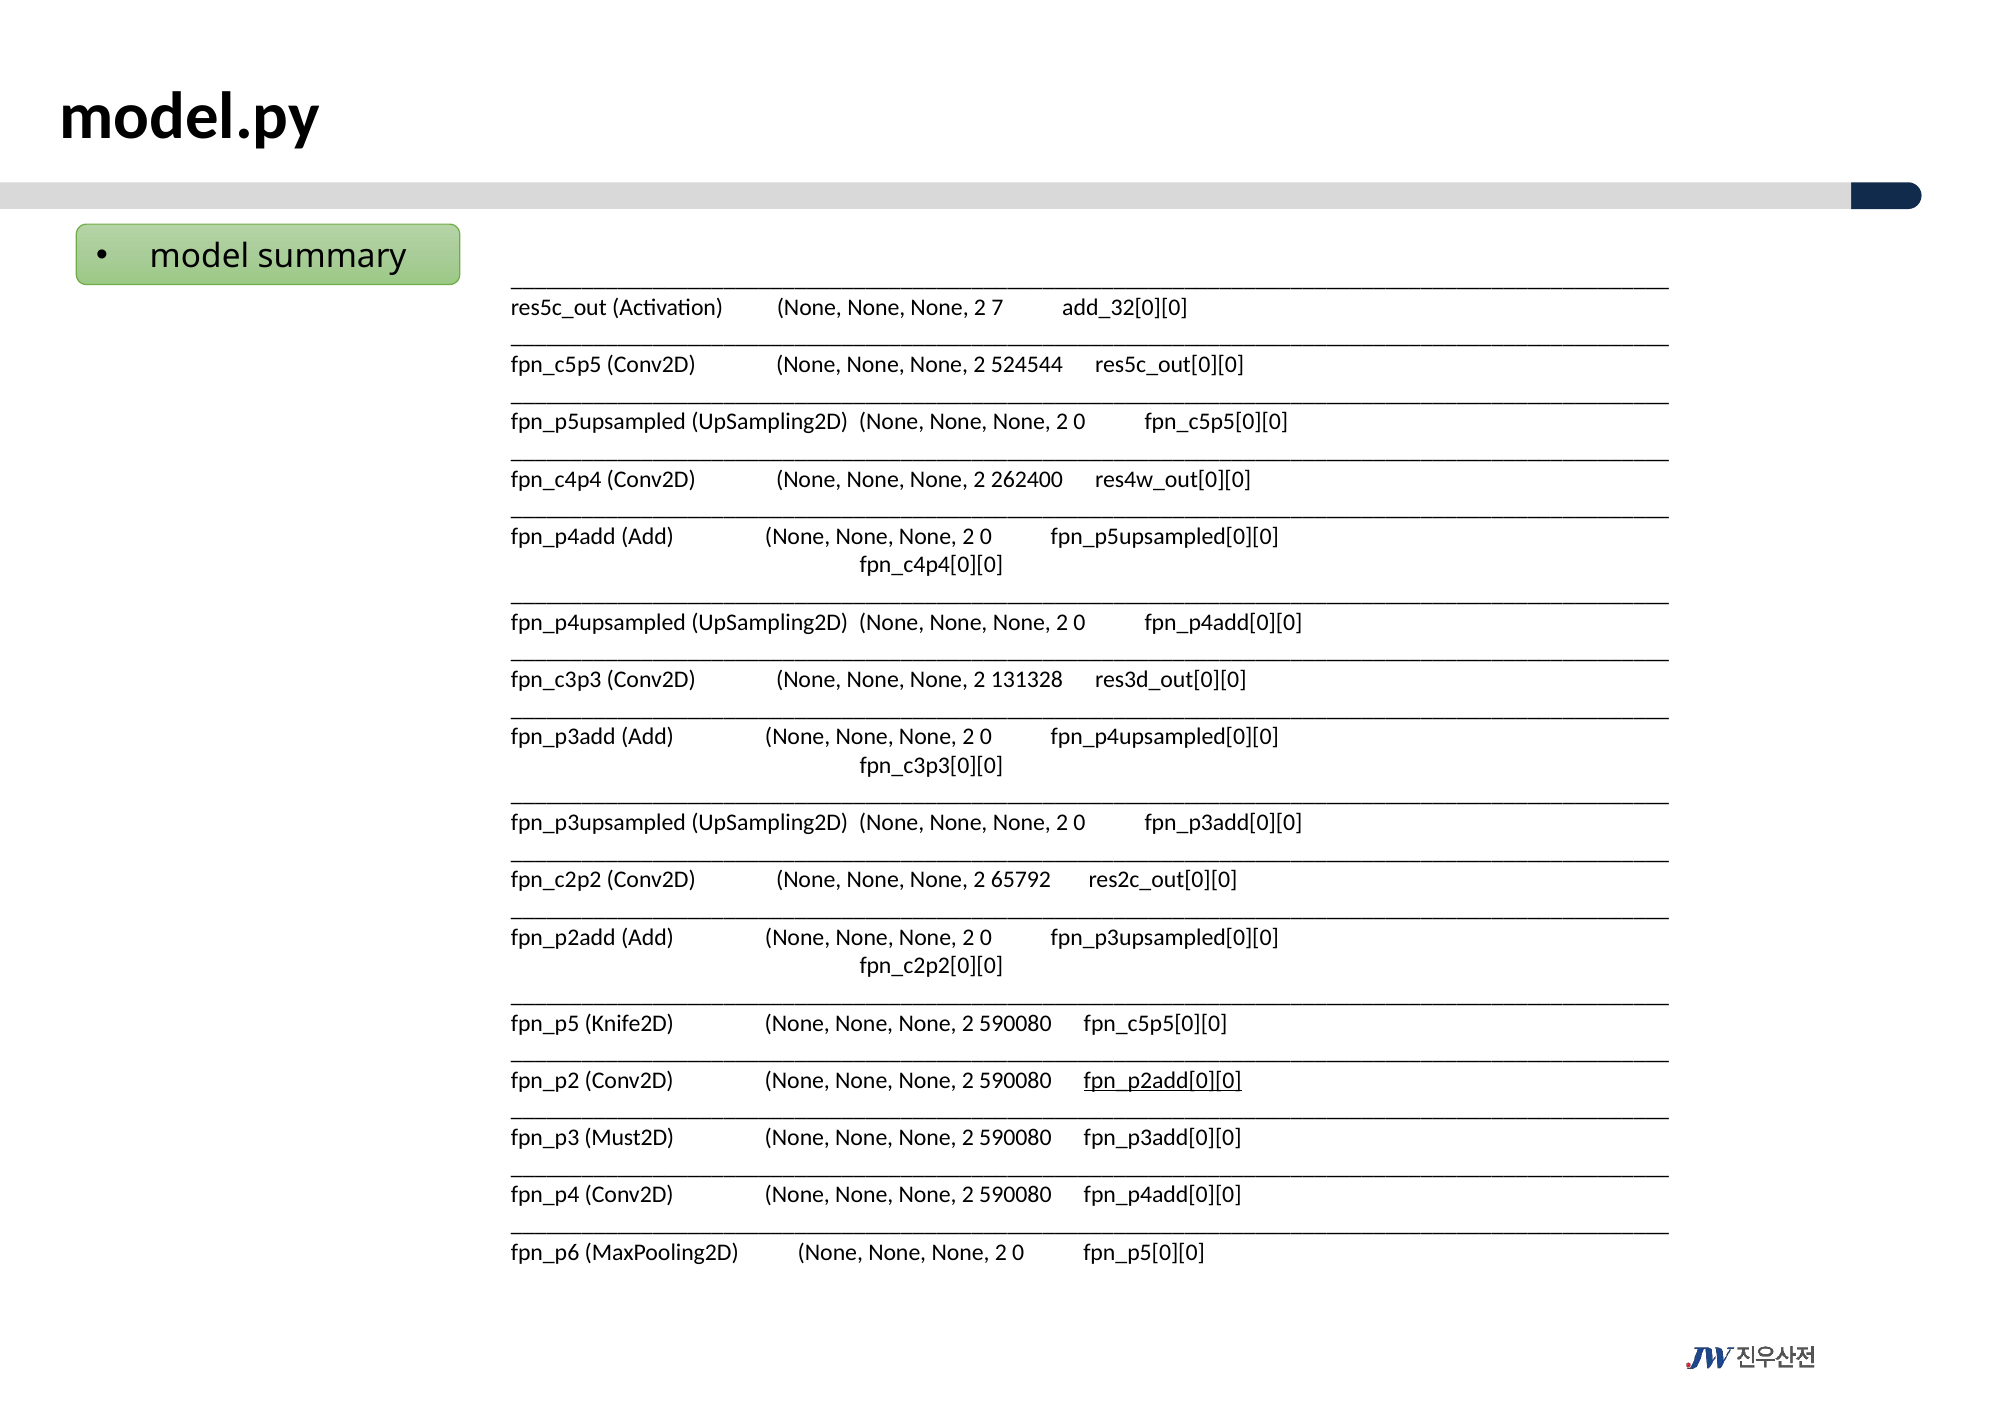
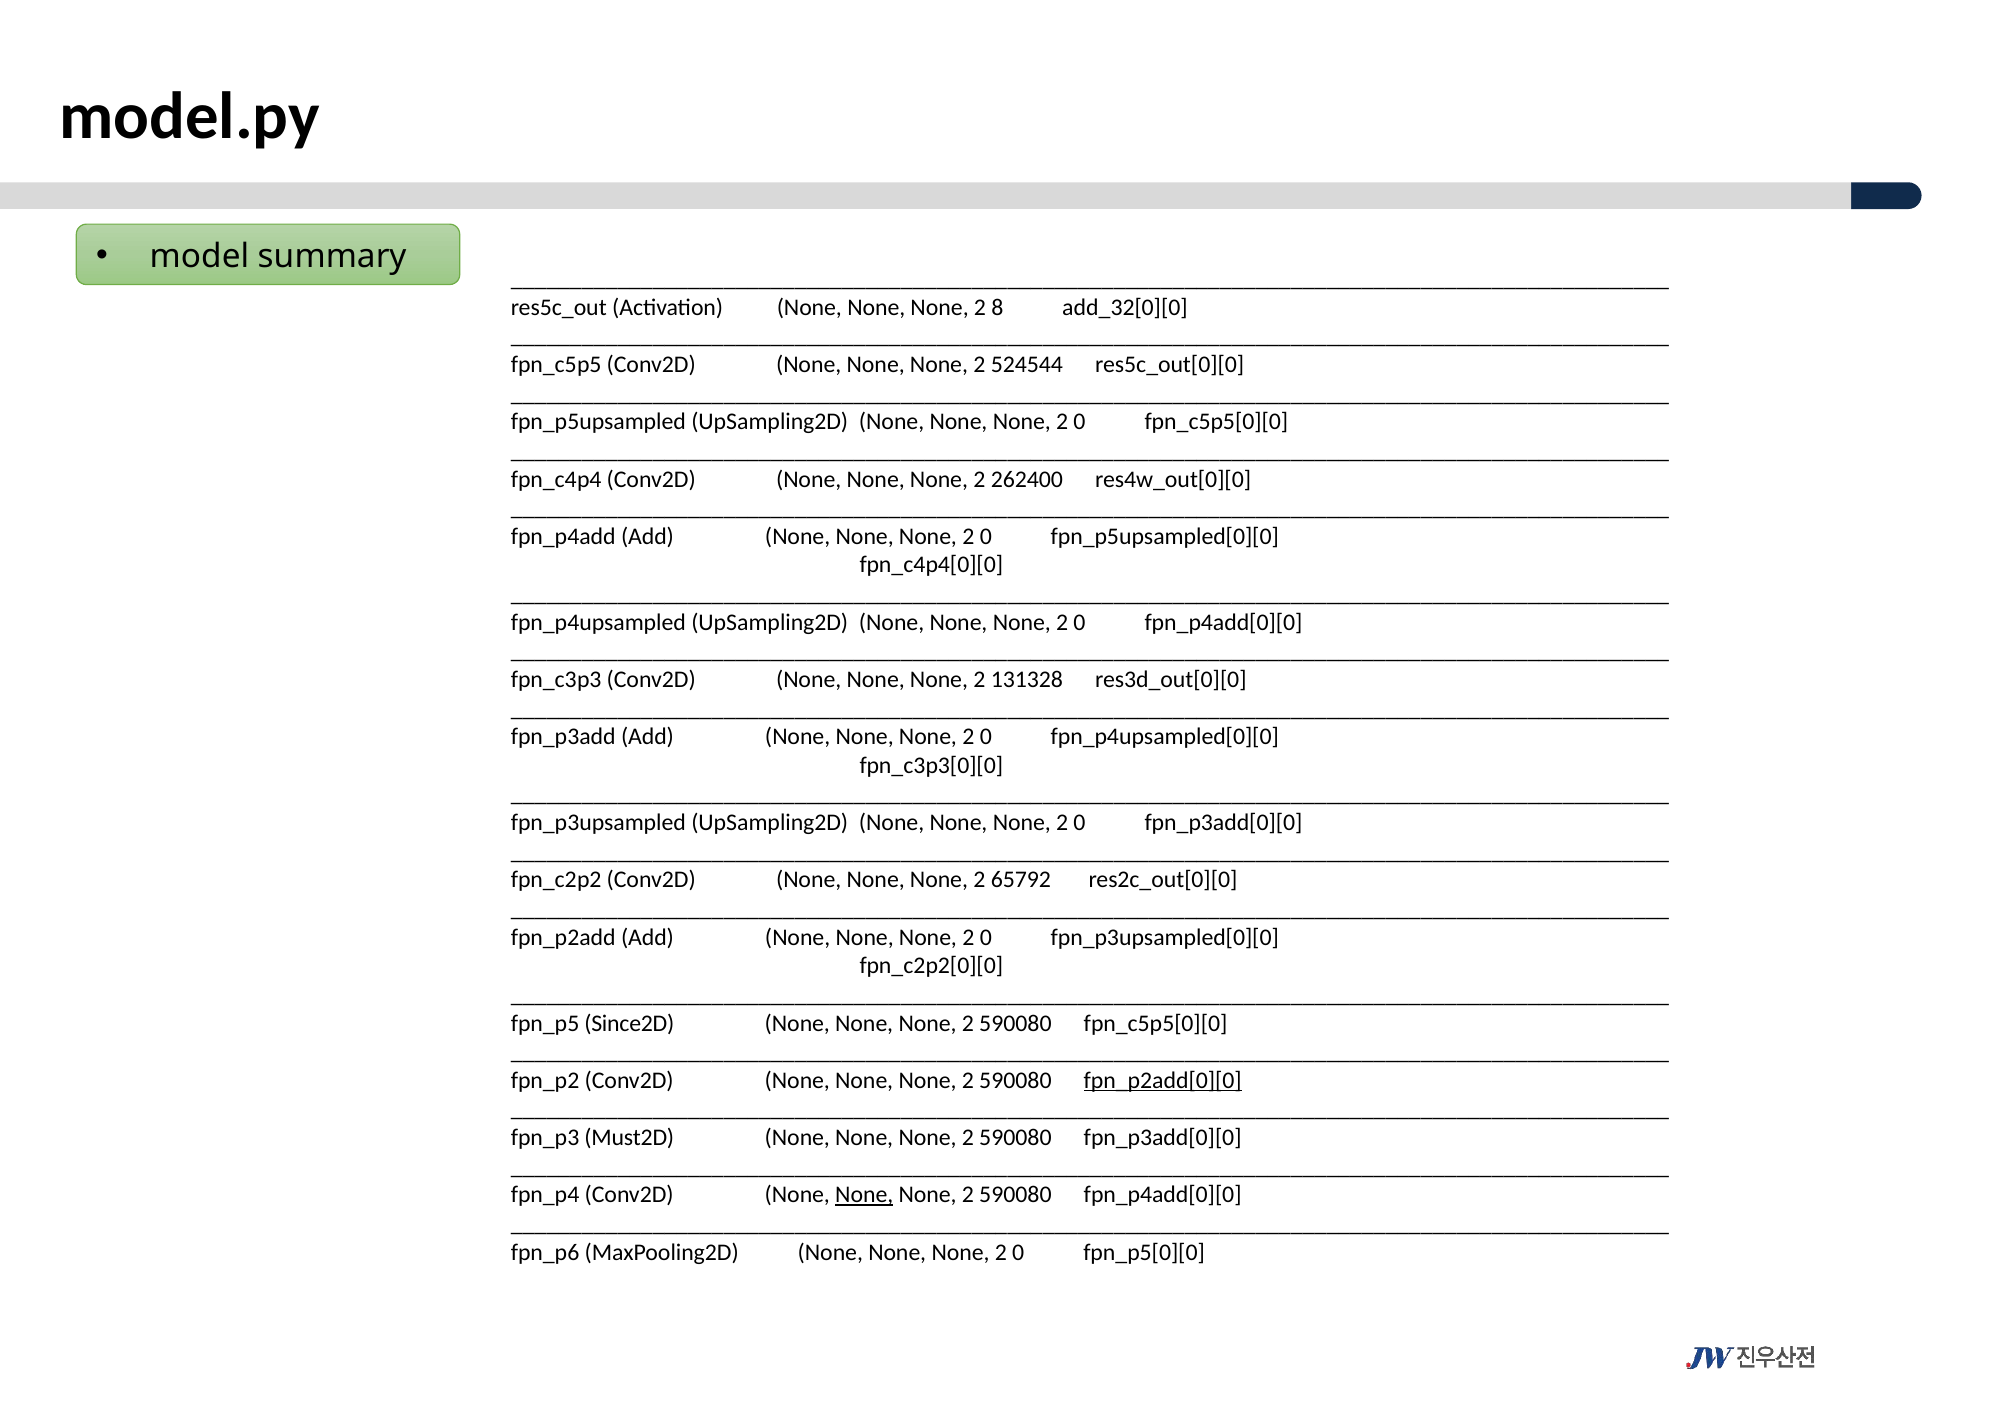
7: 7 -> 8
Knife2D: Knife2D -> Since2D
None at (864, 1195) underline: none -> present
